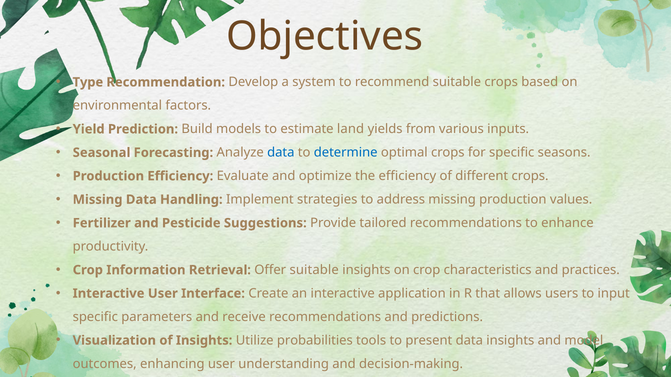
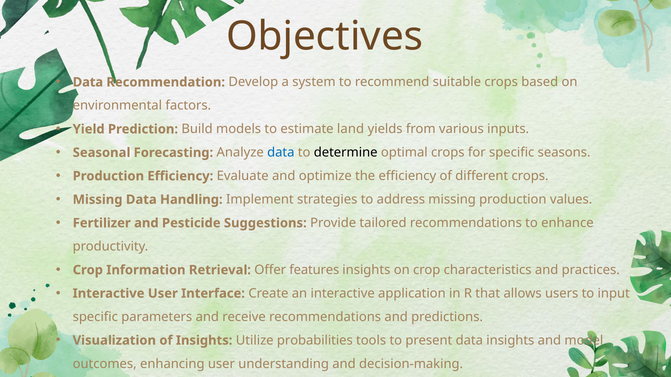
Type at (88, 82): Type -> Data
determine colour: blue -> black
Offer suitable: suitable -> features
